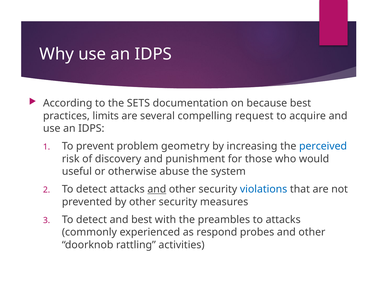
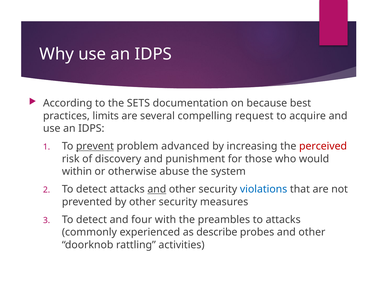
prevent underline: none -> present
geometry: geometry -> advanced
perceived colour: blue -> red
useful: useful -> within
and best: best -> four
respond: respond -> describe
